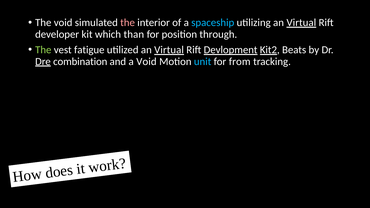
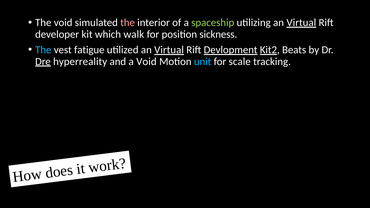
spaceship colour: light blue -> light green
than: than -> walk
through: through -> sickness
The at (43, 50) colour: light green -> light blue
combination: combination -> hyperreality
from: from -> scale
